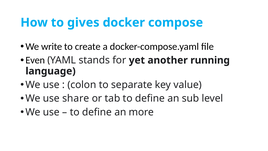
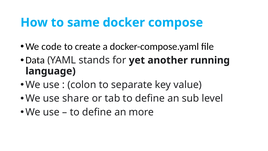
gives: gives -> same
write: write -> code
Even: Even -> Data
